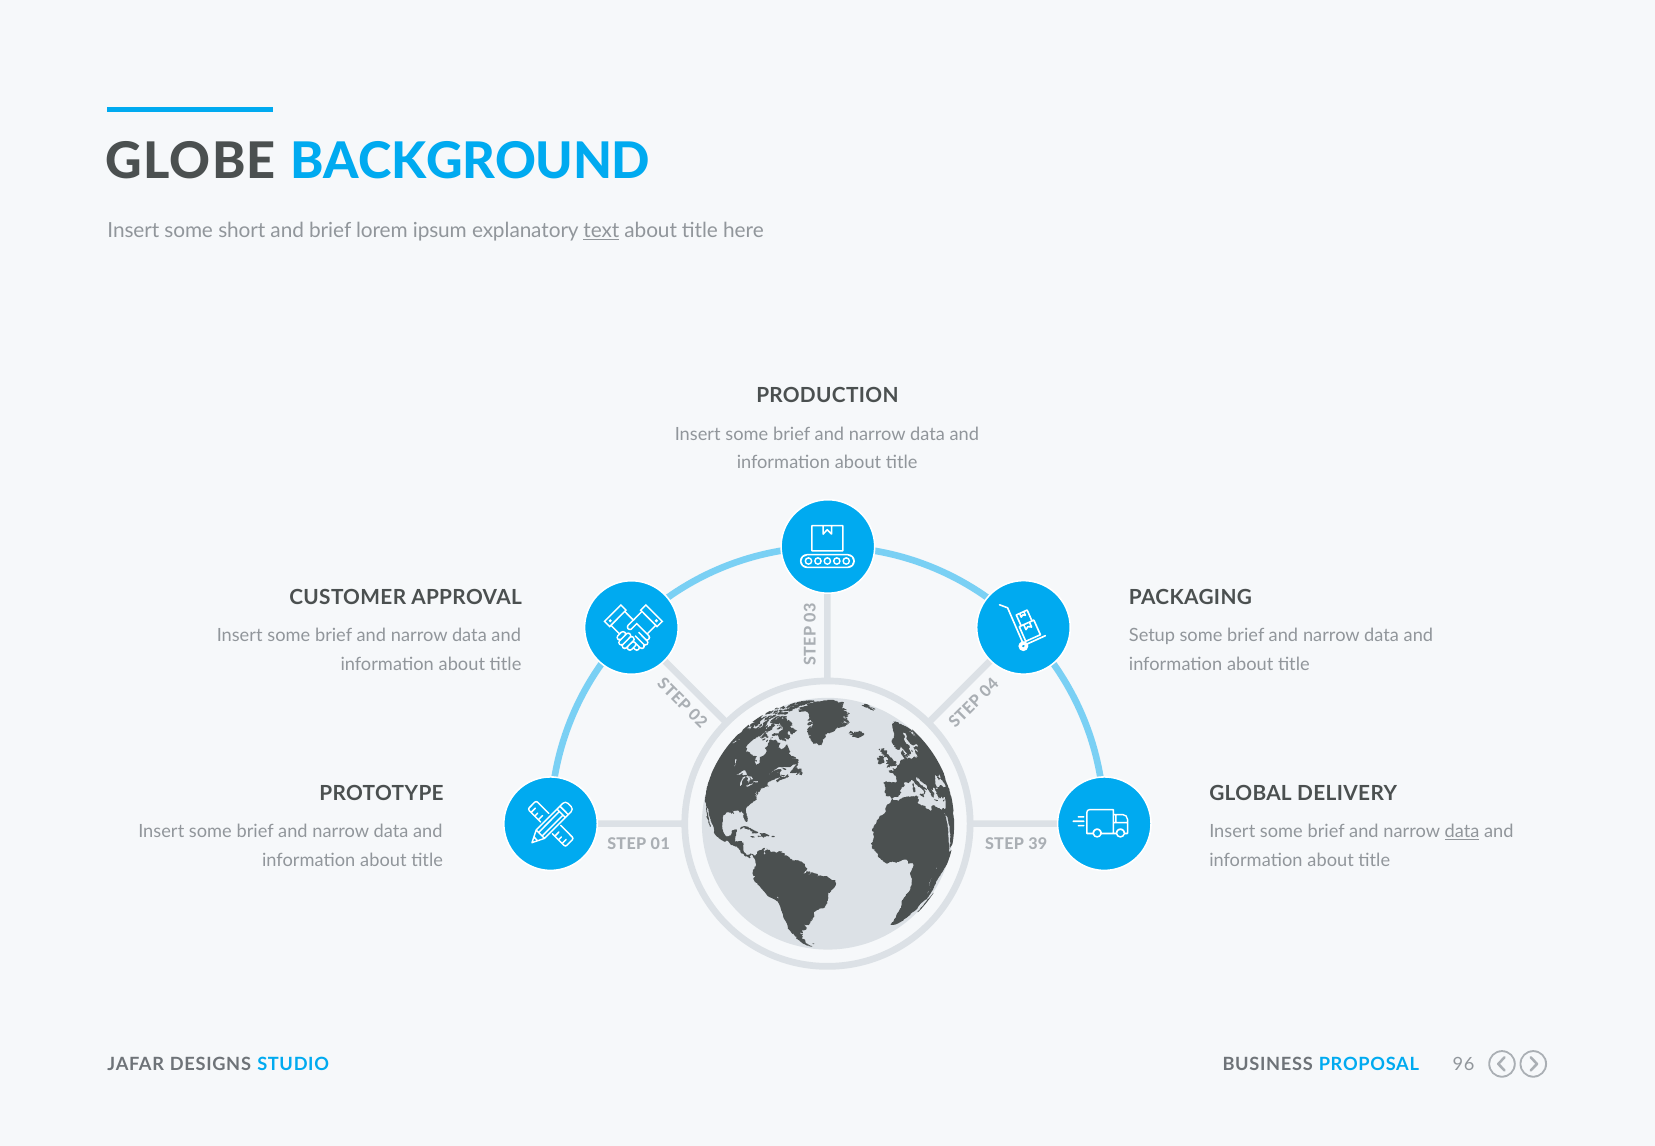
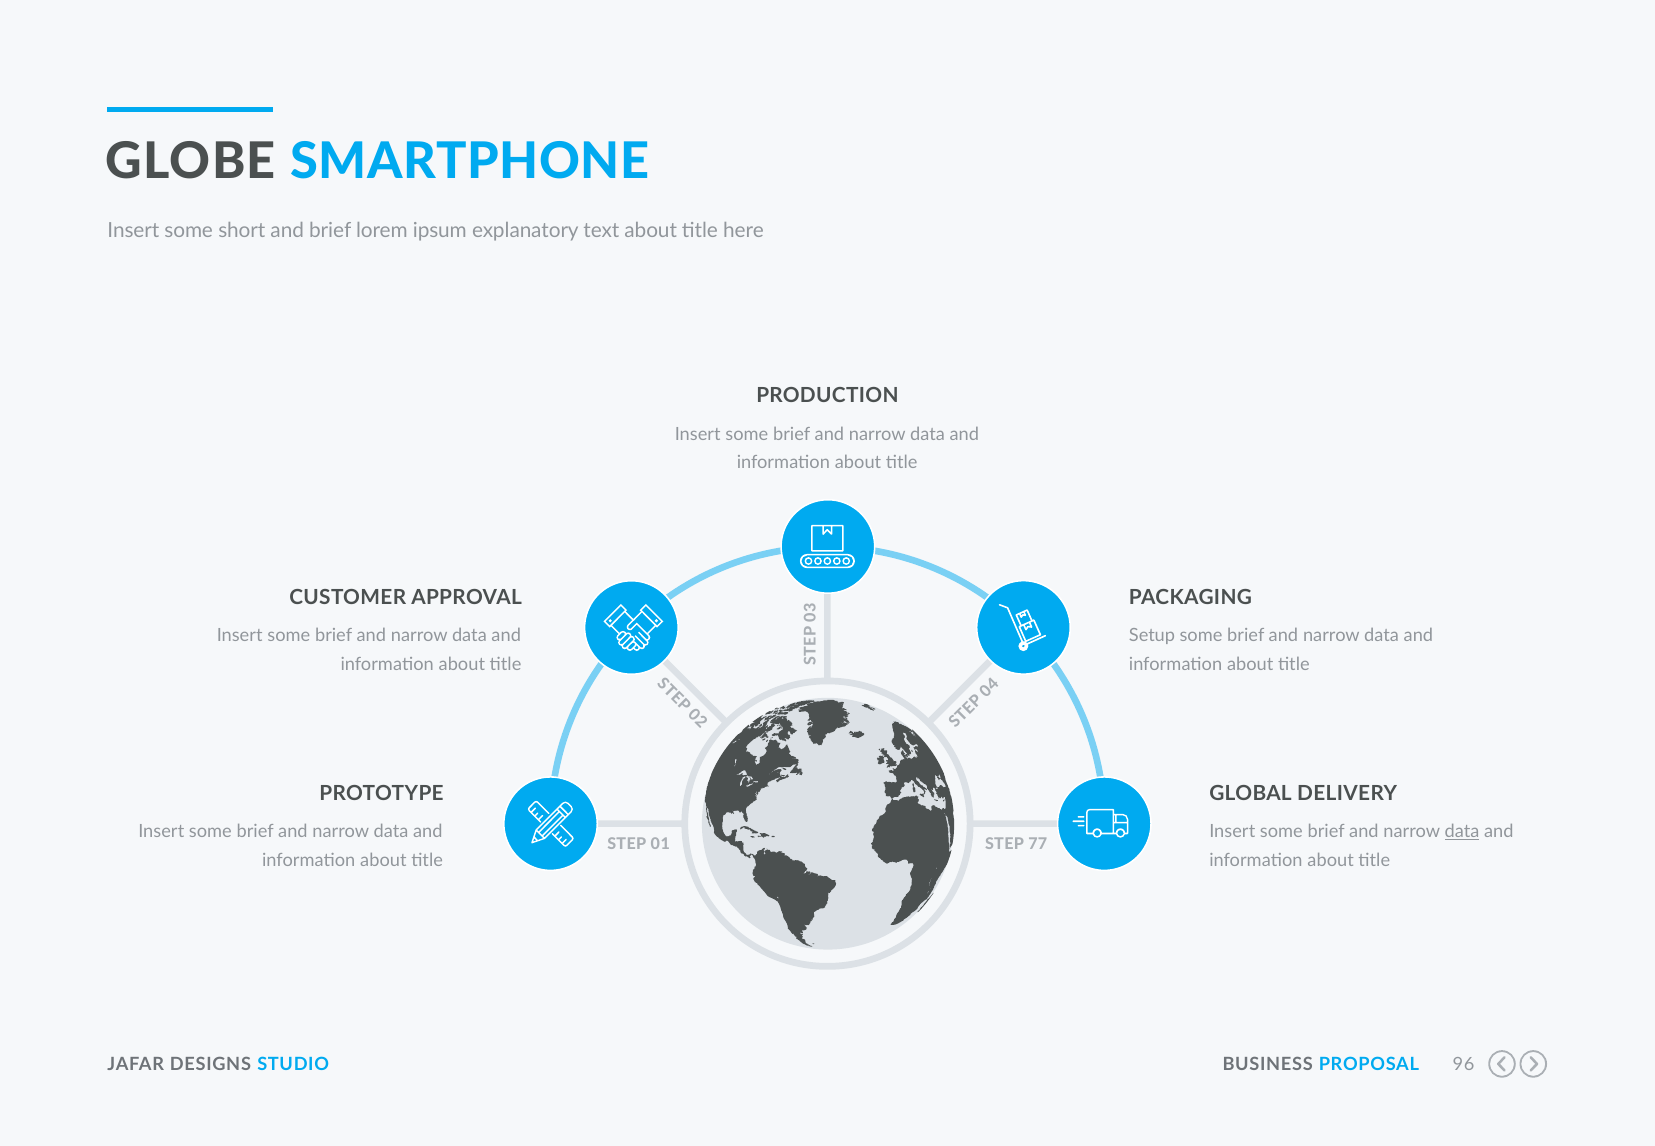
BACKGROUND: BACKGROUND -> SMARTPHONE
text underline: present -> none
39: 39 -> 77
